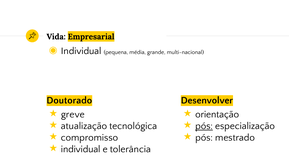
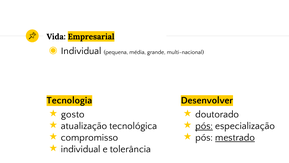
Doutorado: Doutorado -> Tecnologia
greve: greve -> gosto
orientação: orientação -> doutorado
mestrado underline: none -> present
